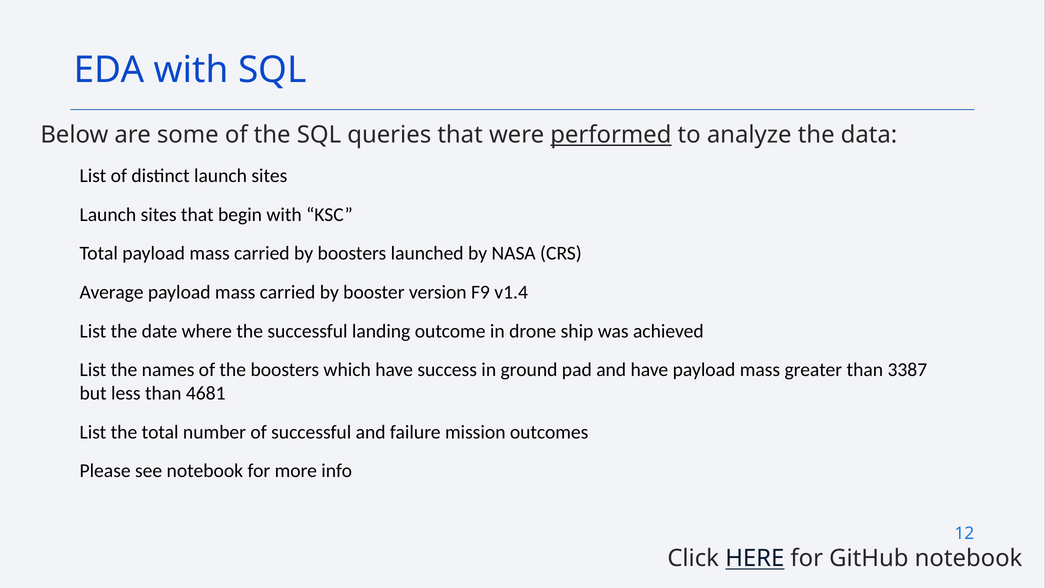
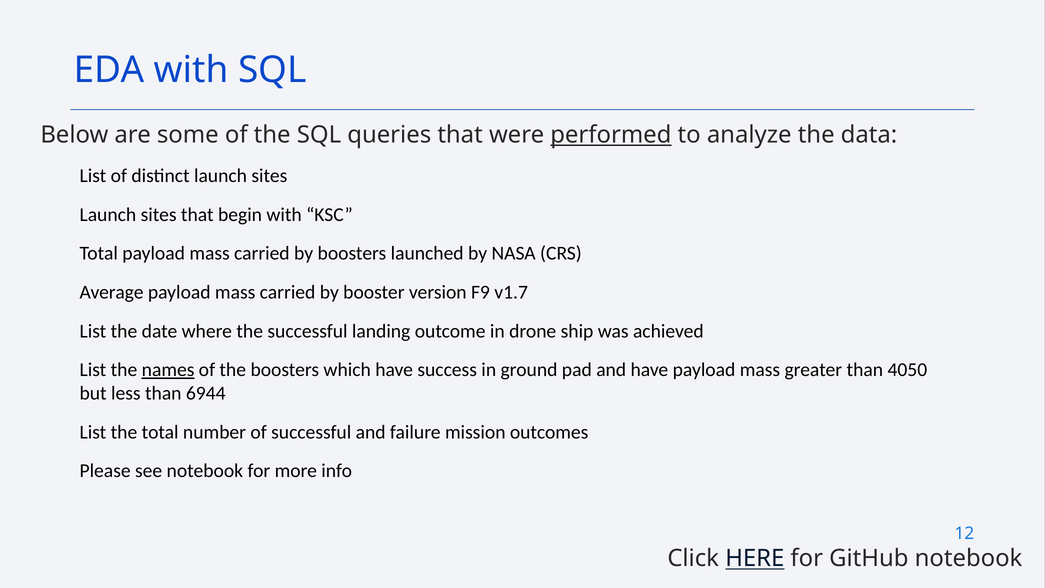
v1.4: v1.4 -> v1.7
names underline: none -> present
3387: 3387 -> 4050
4681: 4681 -> 6944
